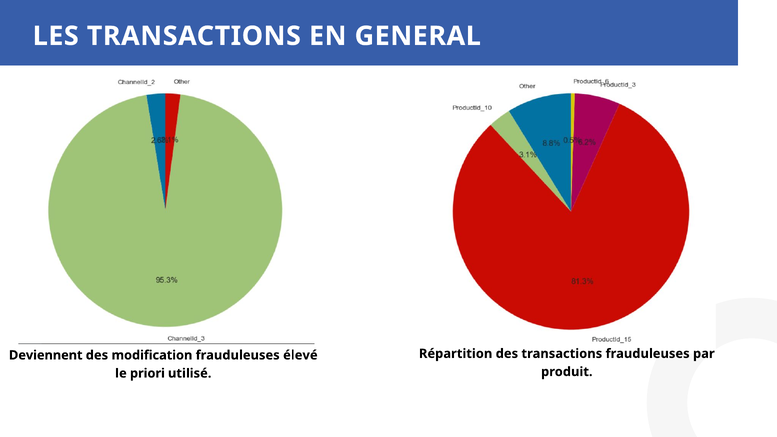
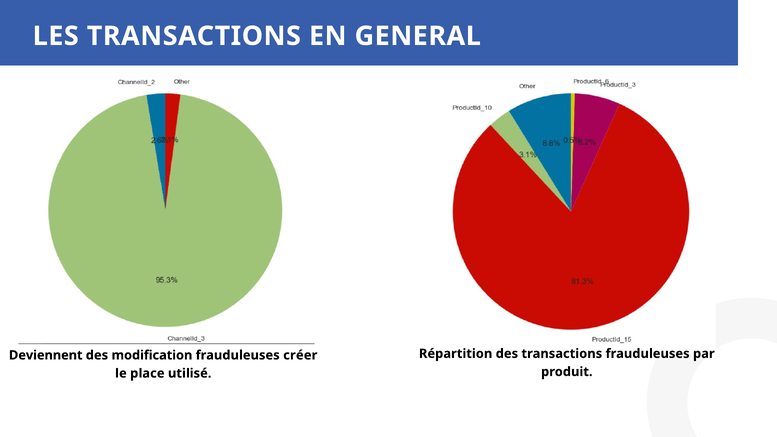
élevé: élevé -> créer
priori: priori -> place
